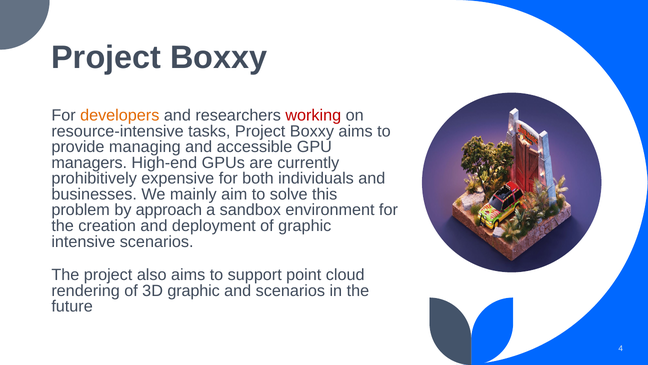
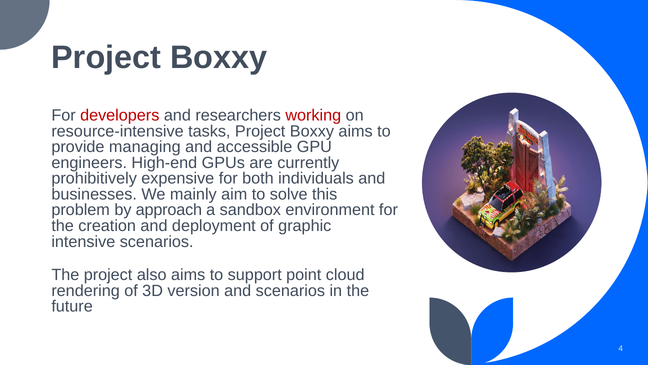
developers colour: orange -> red
managers: managers -> engineers
3D graphic: graphic -> version
